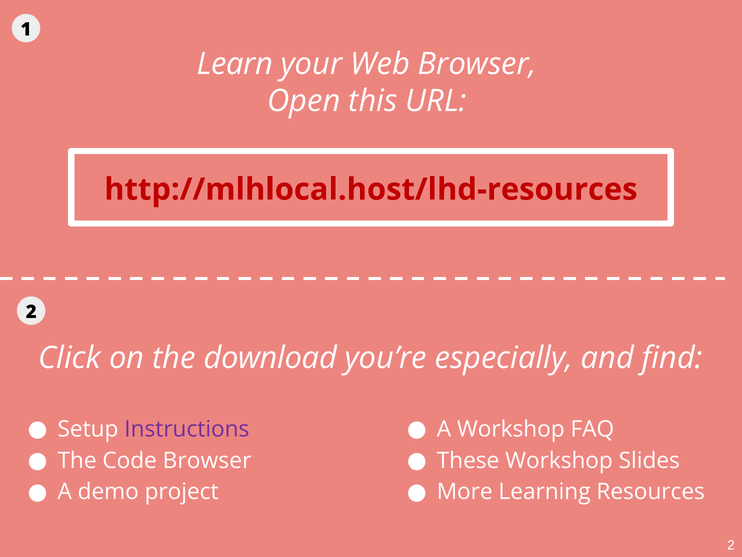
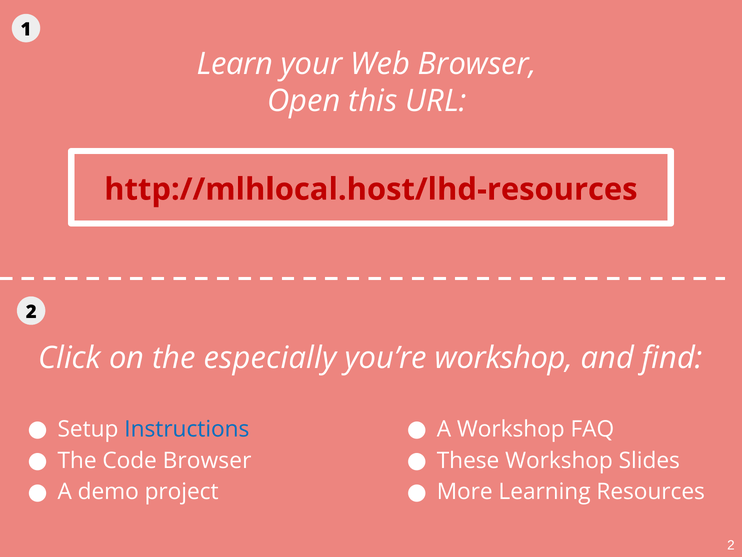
download: download -> especially
you’re especially: especially -> workshop
Instructions colour: purple -> blue
